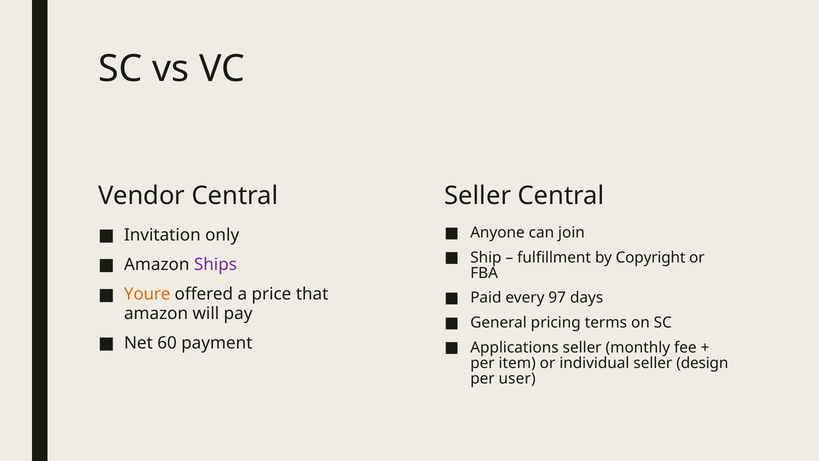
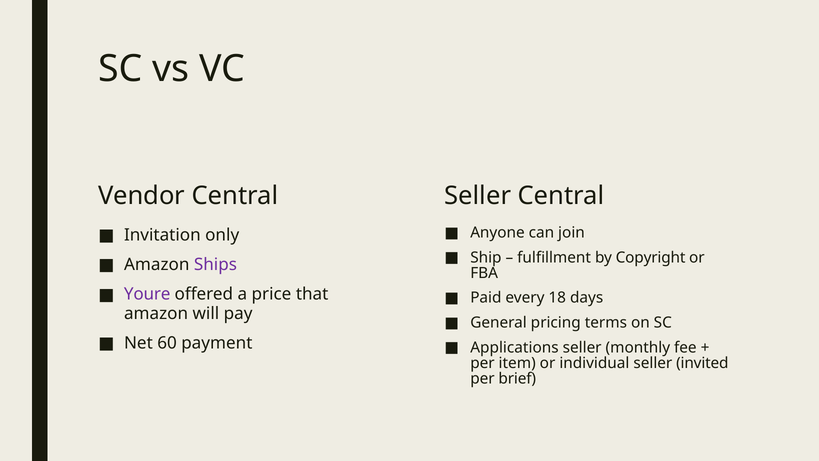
Youre colour: orange -> purple
97: 97 -> 18
design: design -> invited
user: user -> brief
